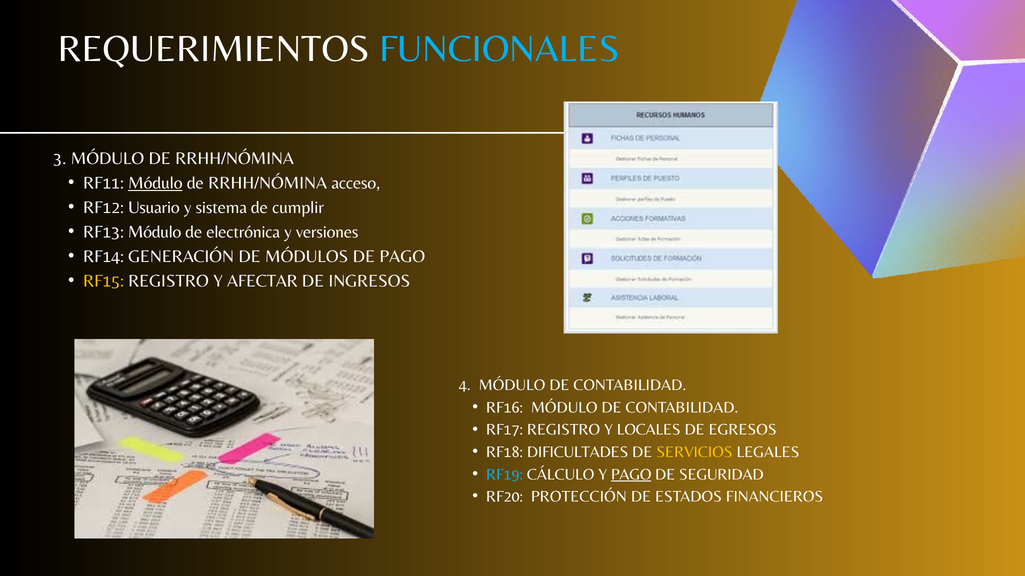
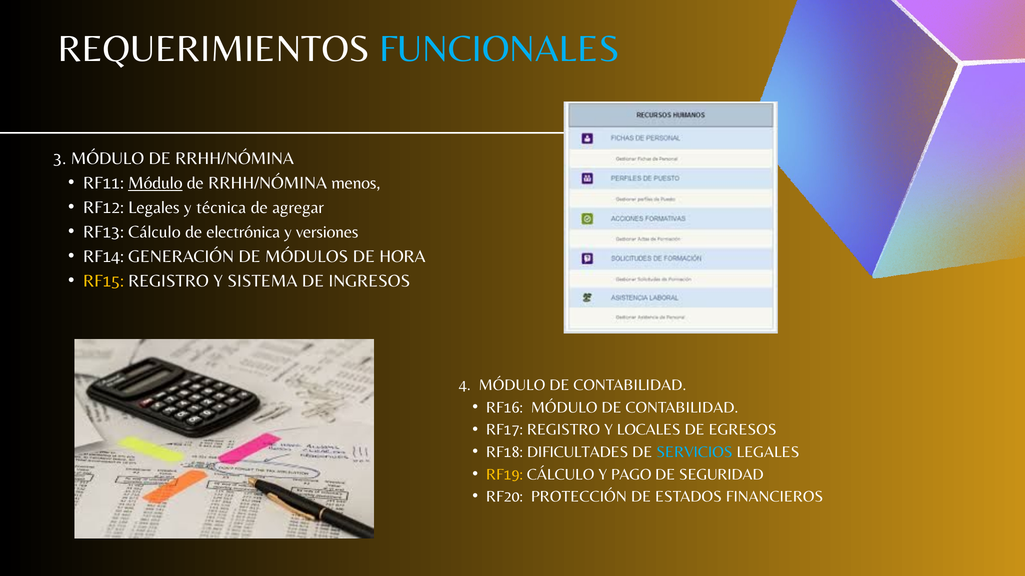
acceso: acceso -> menos
RF12 Usuario: Usuario -> Legales
sistema: sistema -> técnica
cumplir: cumplir -> agregar
RF13 Módulo: Módulo -> Cálculo
DE PAGO: PAGO -> HORA
AFECTAR: AFECTAR -> SISTEMA
SERVICIOS colour: yellow -> light blue
RF19 colour: light blue -> yellow
PAGO at (631, 475) underline: present -> none
